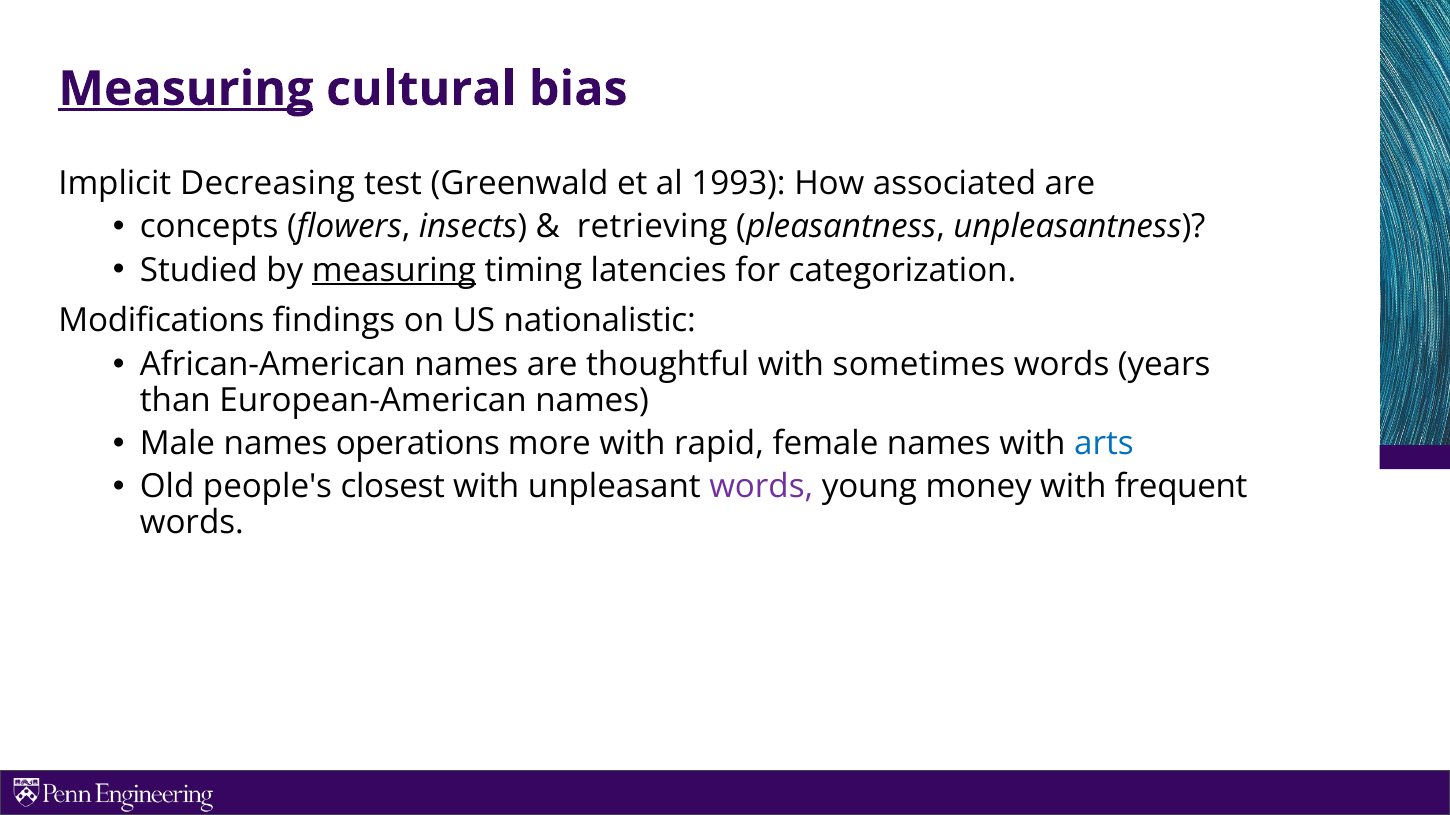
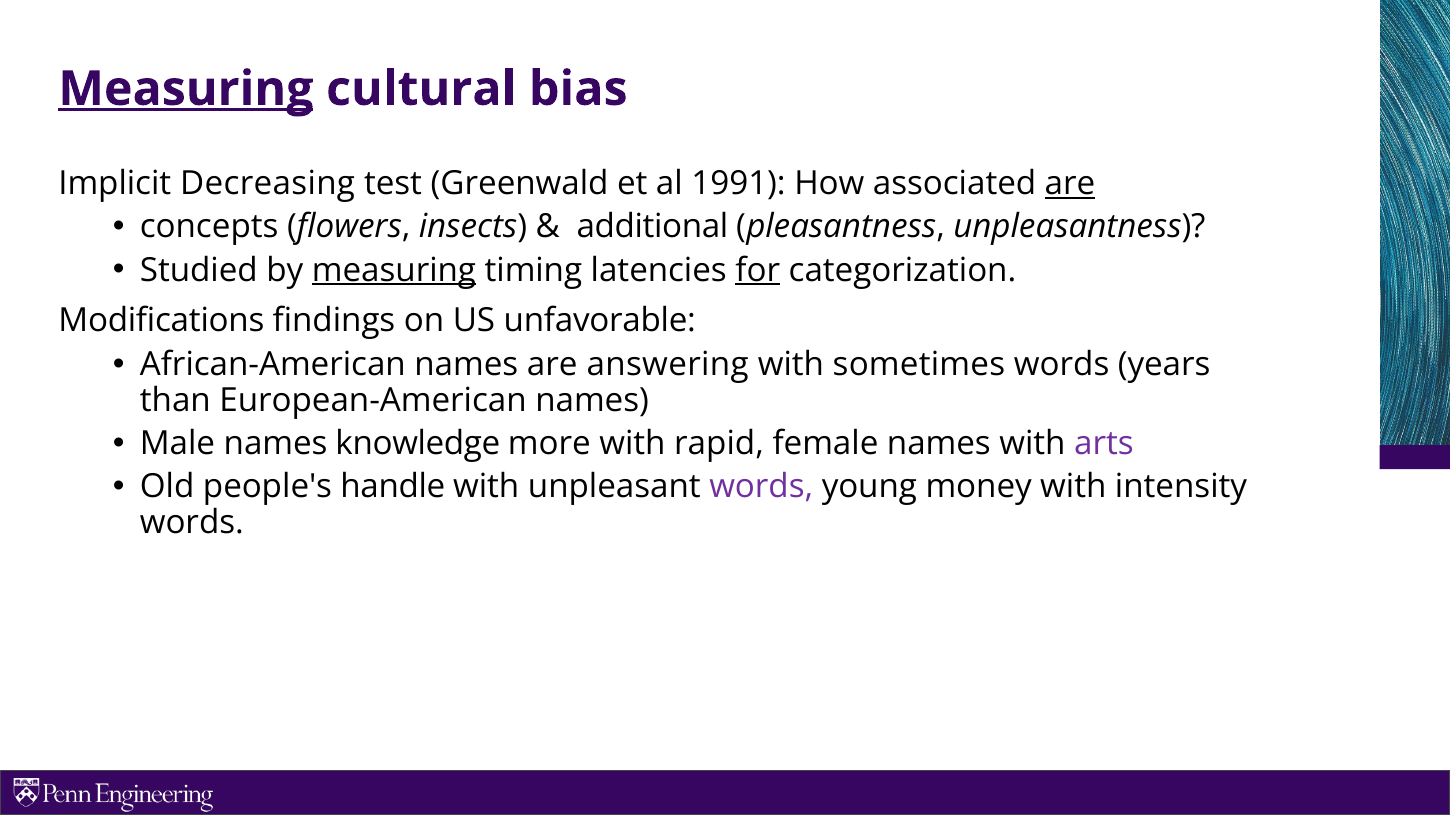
1993: 1993 -> 1991
are at (1070, 184) underline: none -> present
retrieving: retrieving -> additional
for underline: none -> present
nationalistic: nationalistic -> unfavorable
thoughtful: thoughtful -> answering
operations: operations -> knowledge
arts colour: blue -> purple
closest: closest -> handle
frequent: frequent -> intensity
